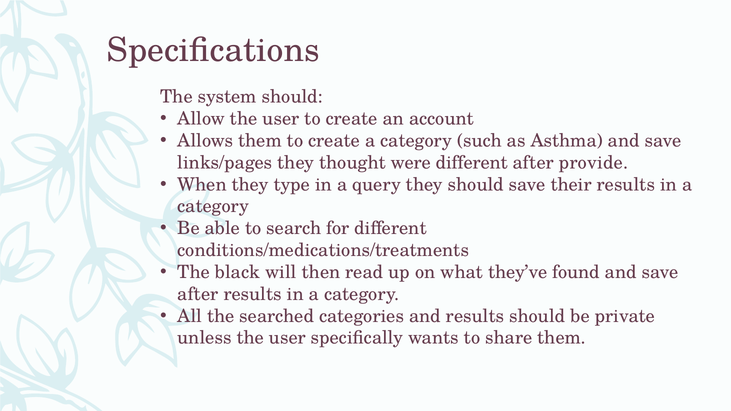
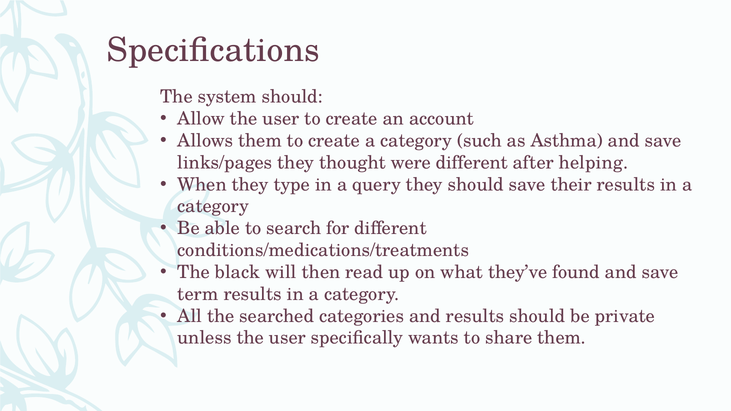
provide: provide -> helping
after at (198, 294): after -> term
